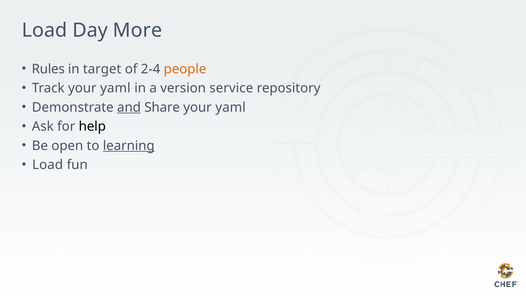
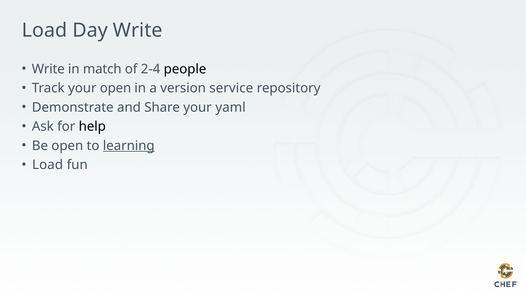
Day More: More -> Write
Rules at (48, 69): Rules -> Write
target: target -> match
people colour: orange -> black
Track your yaml: yaml -> open
and underline: present -> none
